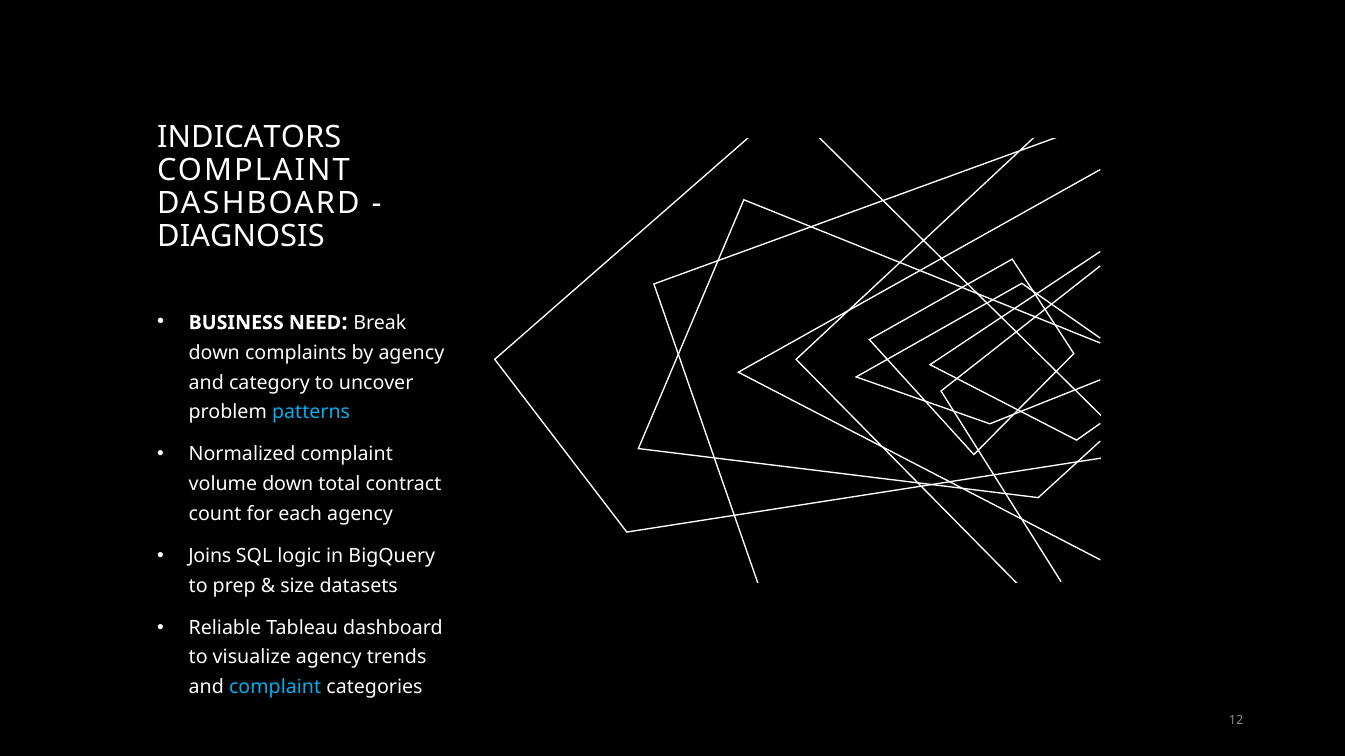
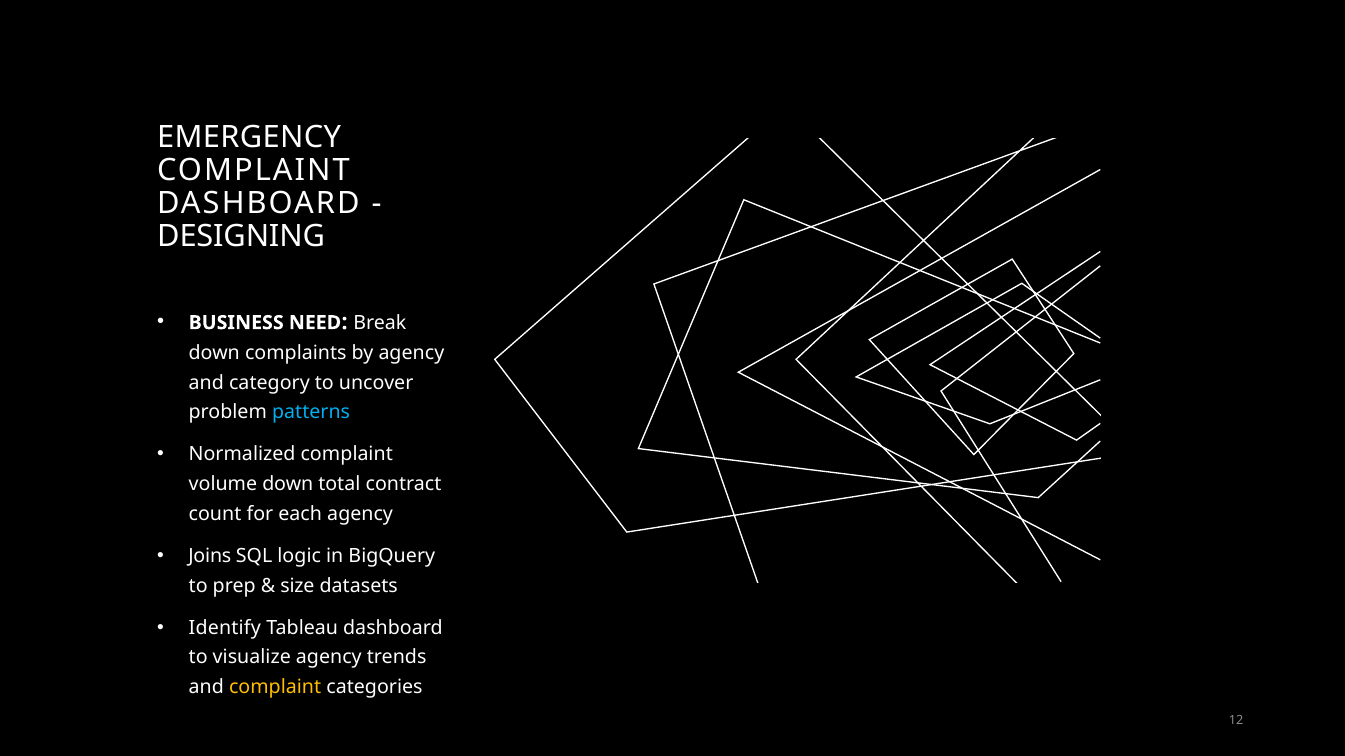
INDICATORS: INDICATORS -> EMERGENCY
DIAGNOSIS: DIAGNOSIS -> DESIGNING
Reliable: Reliable -> Identify
complaint at (275, 688) colour: light blue -> yellow
